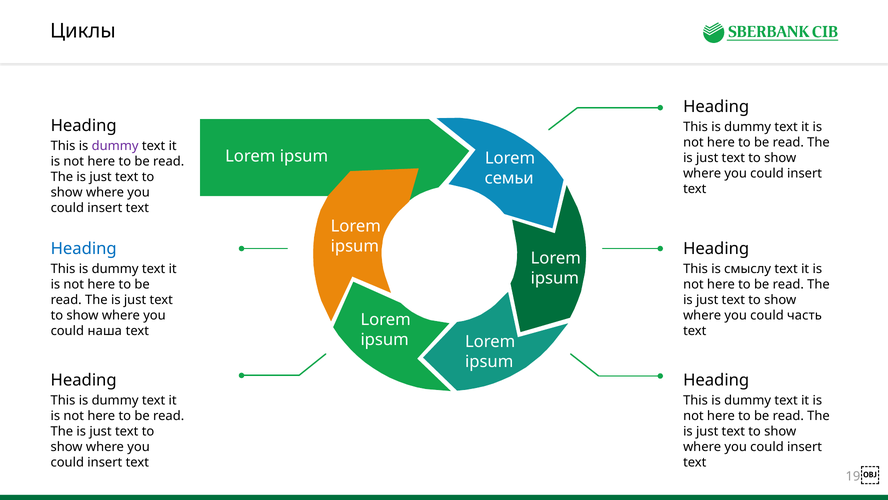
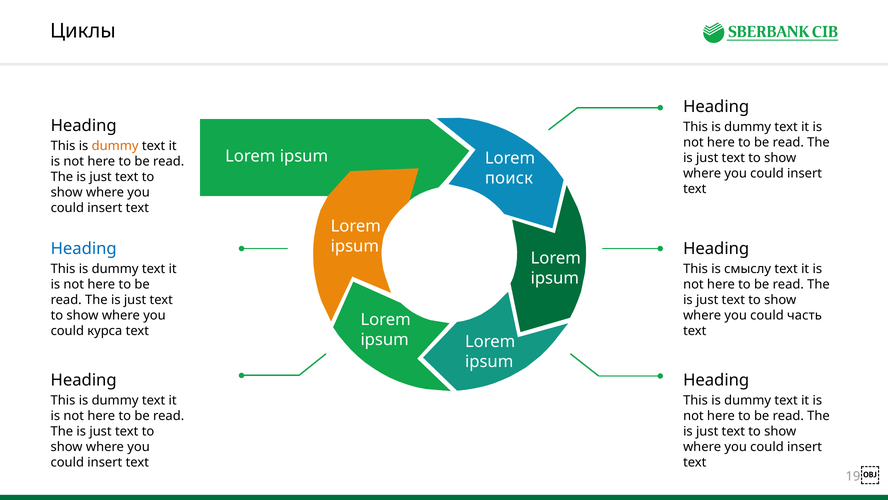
dummy at (115, 146) colour: purple -> orange
семьи: семьи -> поиск
наша: наша -> курса
